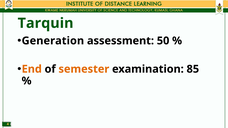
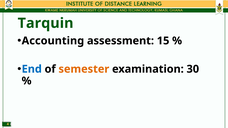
Generation: Generation -> Accounting
50: 50 -> 15
End colour: orange -> blue
85: 85 -> 30
